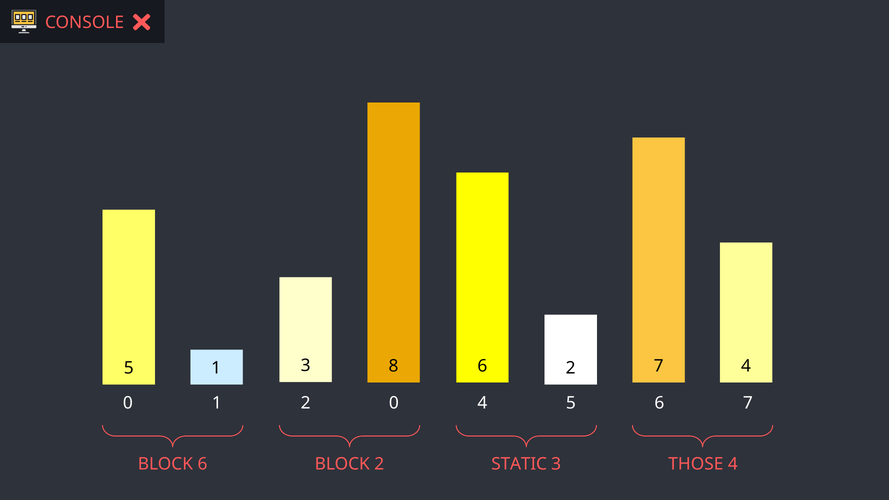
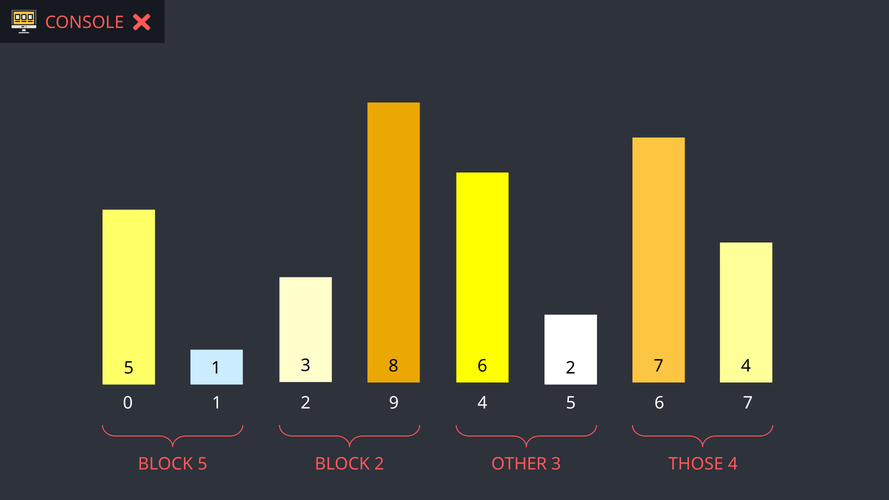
2 0: 0 -> 9
BLOCK 6: 6 -> 5
STATIC: STATIC -> OTHER
